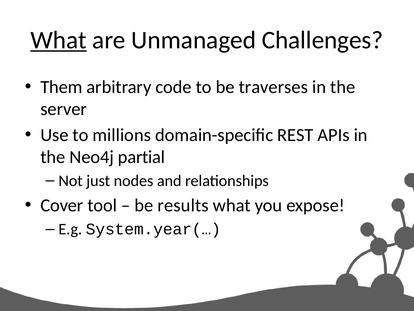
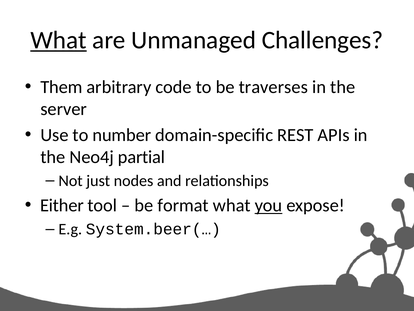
millions: millions -> number
Cover: Cover -> Either
results: results -> format
you underline: none -> present
System.year(…: System.year(… -> System.beer(…
